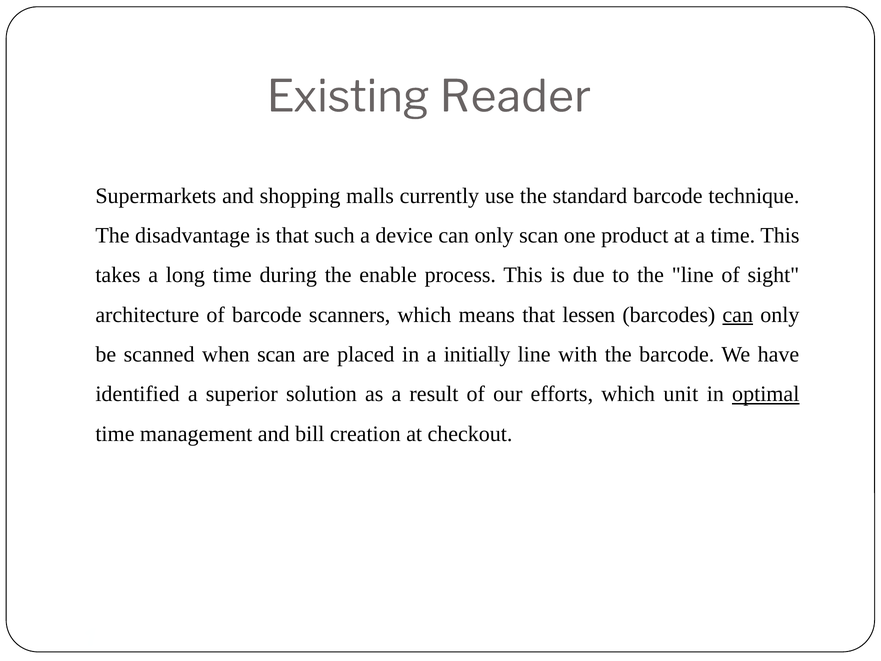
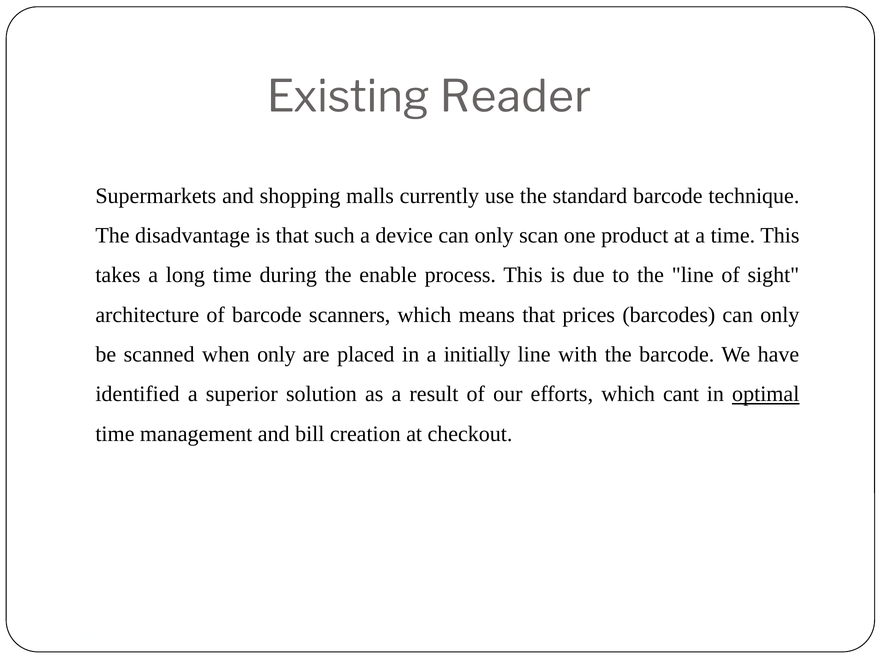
lessen: lessen -> prices
can at (738, 315) underline: present -> none
when scan: scan -> only
unit: unit -> cant
